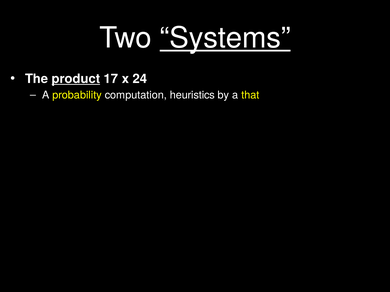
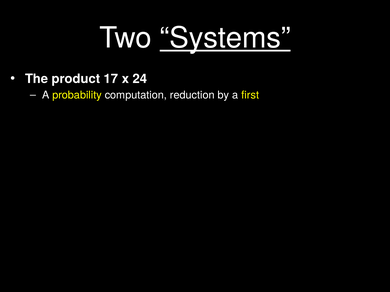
product underline: present -> none
heuristics: heuristics -> reduction
that: that -> first
